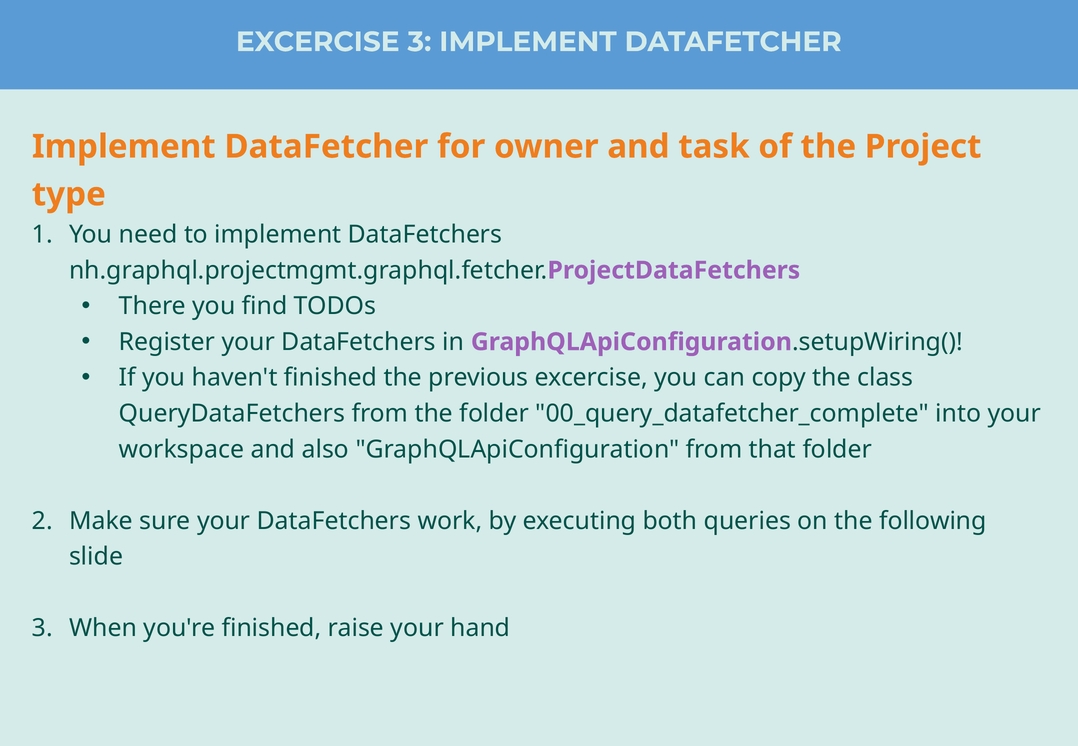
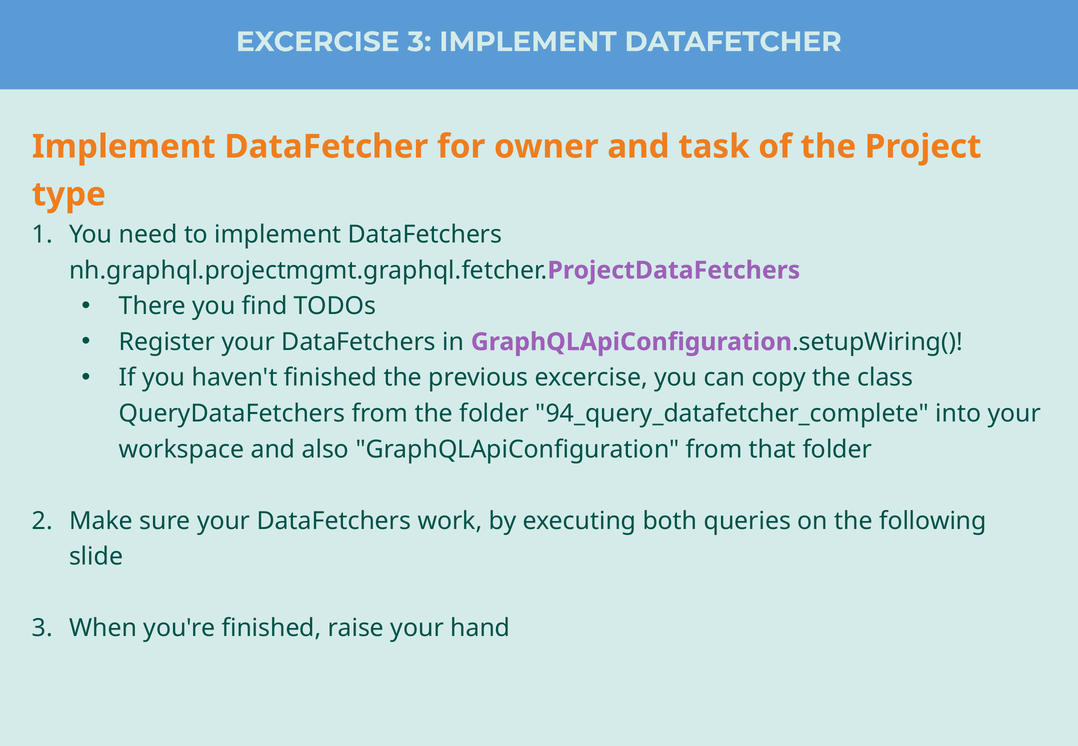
00_query_datafetcher_complete: 00_query_datafetcher_complete -> 94_query_datafetcher_complete
